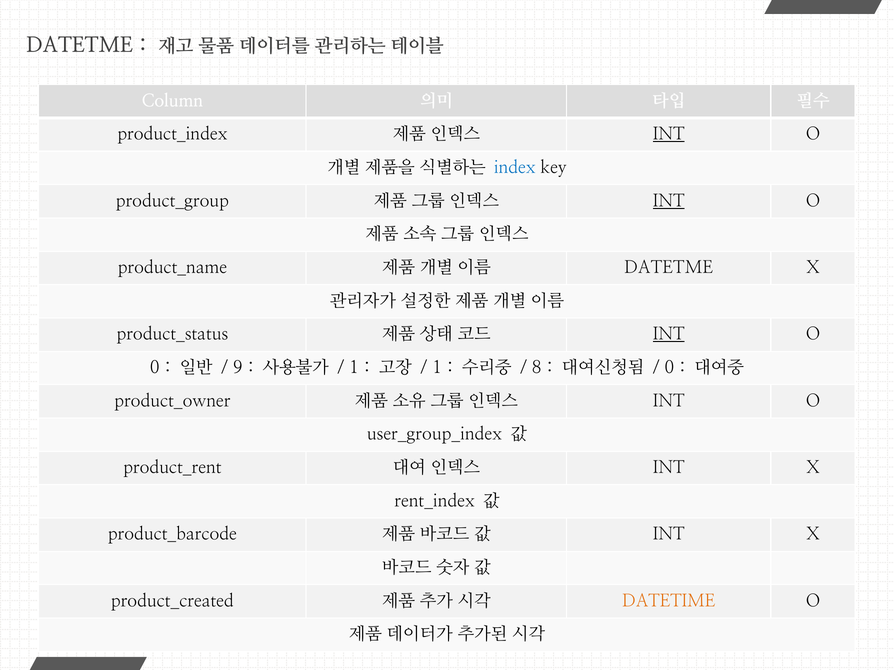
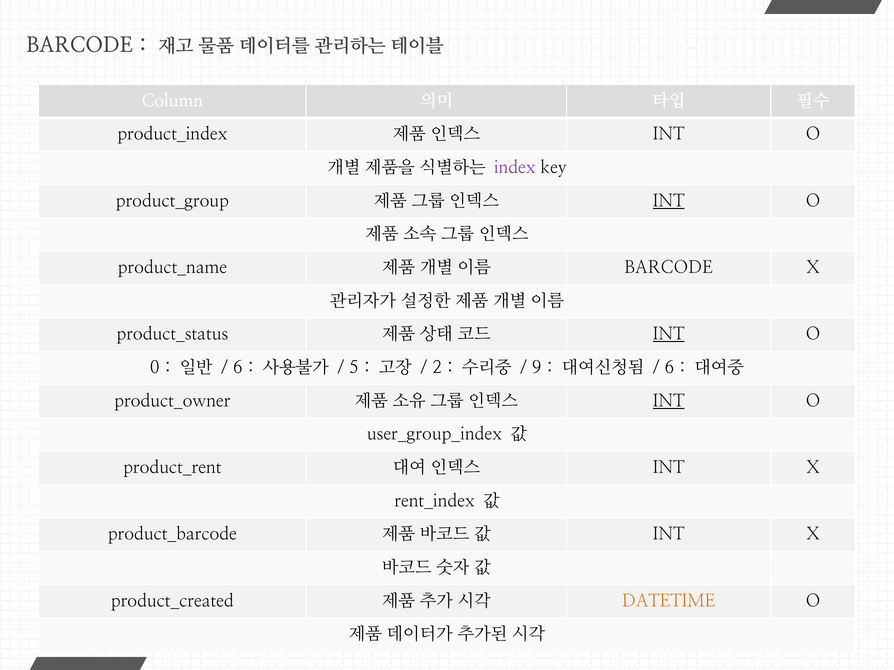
DATETME at (80, 45): DATETME -> BARCODE
INT at (669, 134) underline: present -> none
index colour: blue -> purple
DATETME at (669, 268): DATETME -> BARCODE
9 at (238, 368): 9 -> 6
1 at (354, 368): 1 -> 5
1 at (437, 368): 1 -> 2
8: 8 -> 9
0 at (669, 368): 0 -> 6
INT at (669, 401) underline: none -> present
